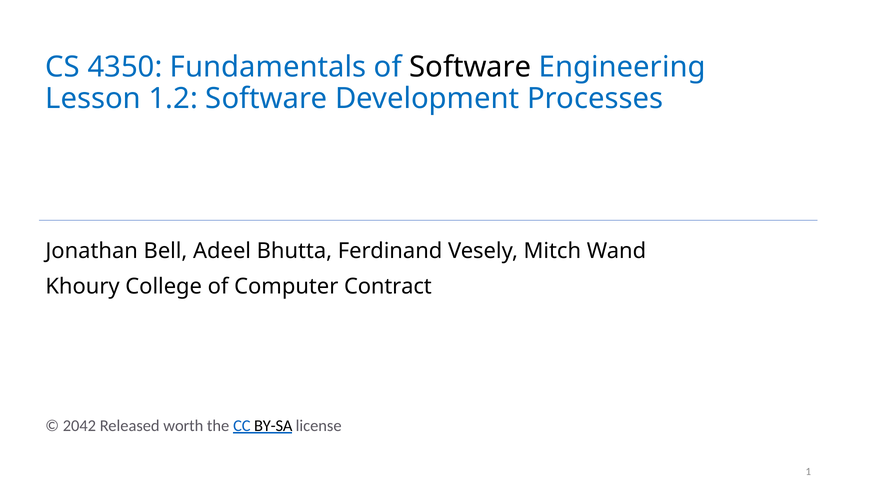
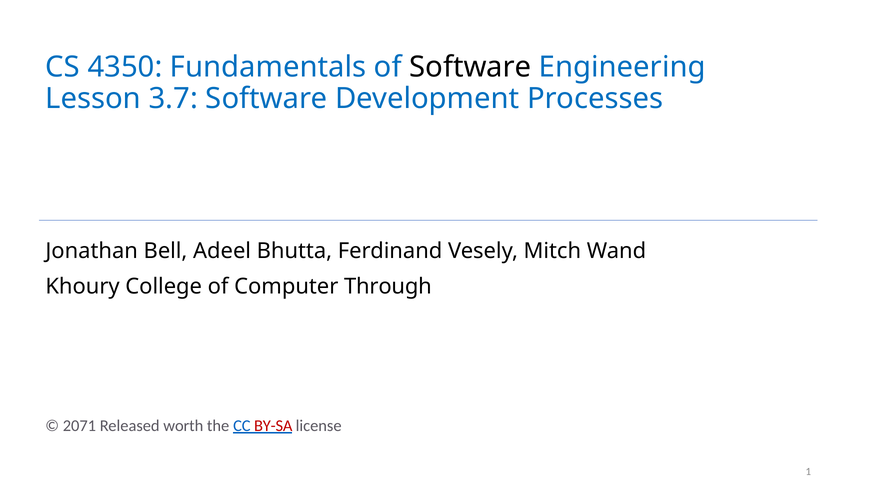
1.2: 1.2 -> 3.7
Contract: Contract -> Through
2042: 2042 -> 2071
BY-SA colour: black -> red
